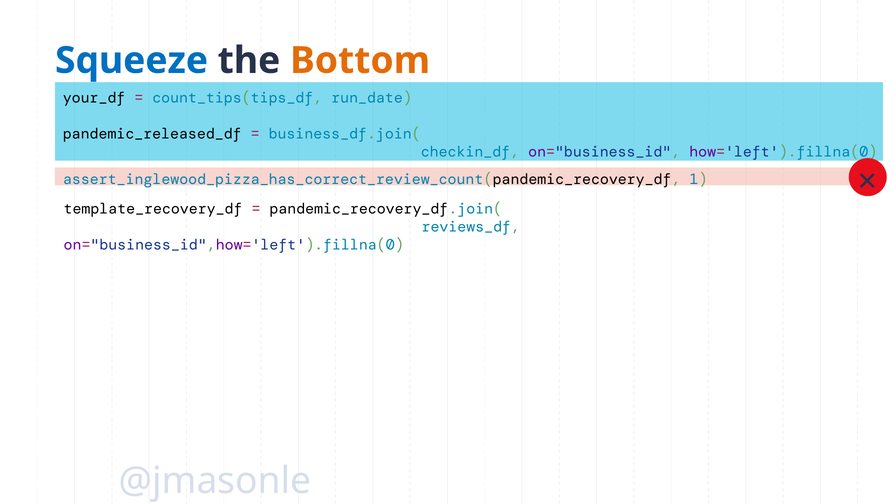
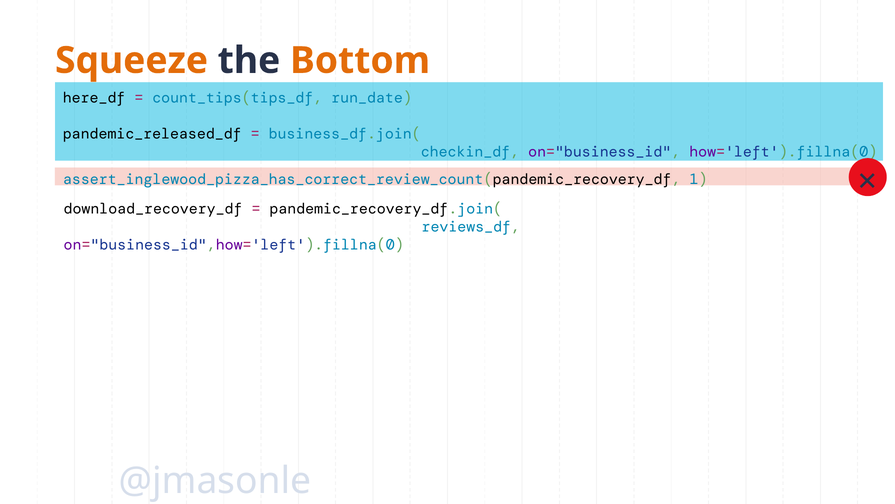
Squeeze colour: blue -> orange
your_df: your_df -> here_df
template_recovery_df: template_recovery_df -> download_recovery_df
